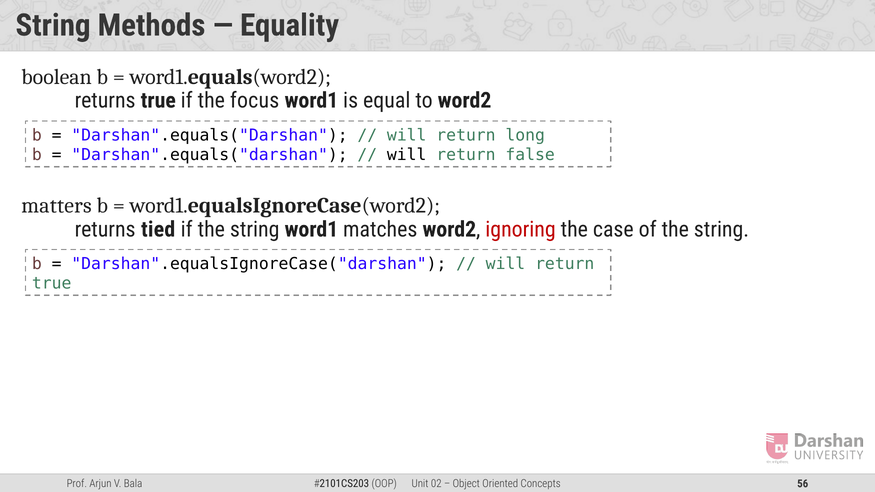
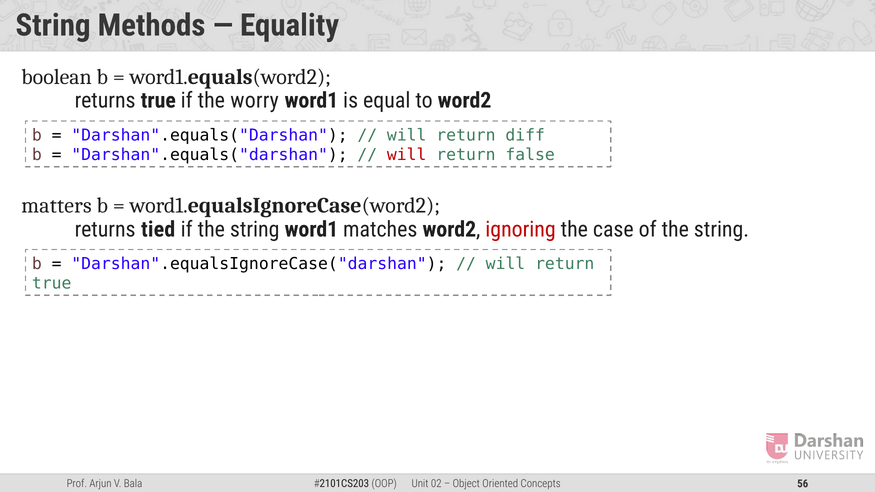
focus: focus -> worry
long: long -> diff
will at (407, 155) colour: black -> red
